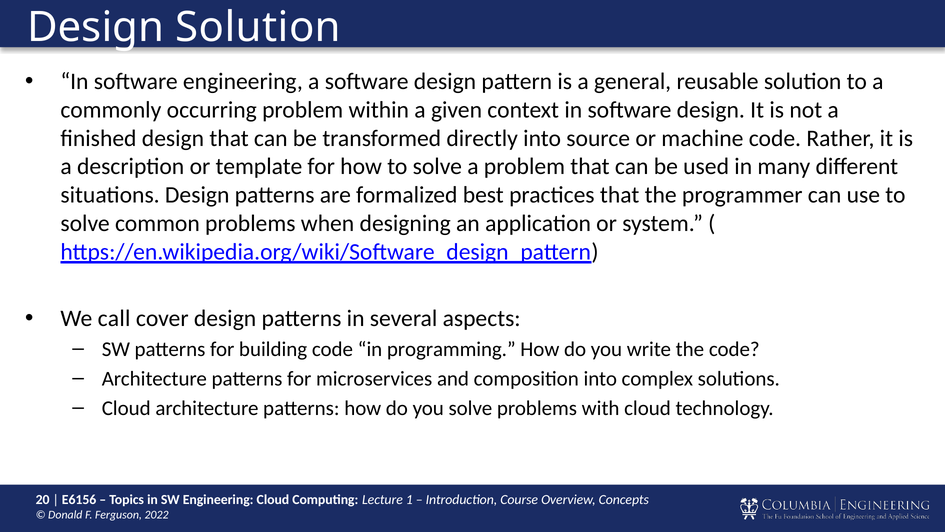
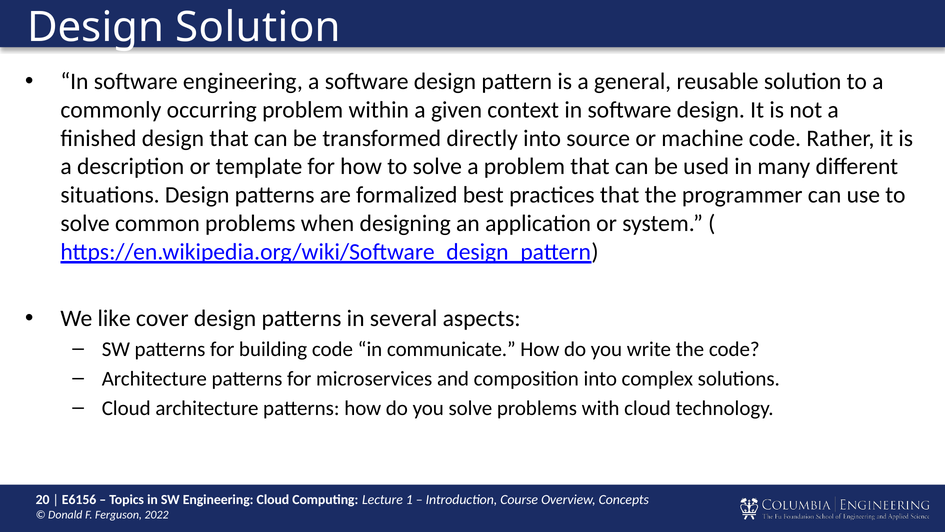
call: call -> like
programming: programming -> communicate
